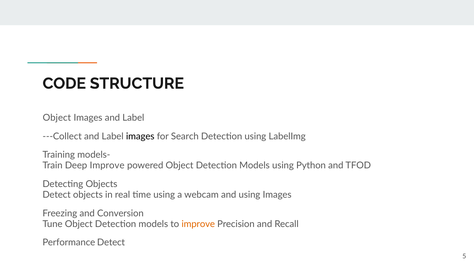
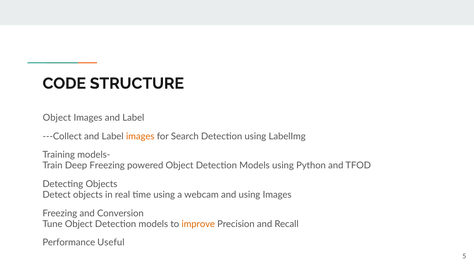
images at (140, 137) colour: black -> orange
Deep Improve: Improve -> Freezing
Performance Detect: Detect -> Useful
